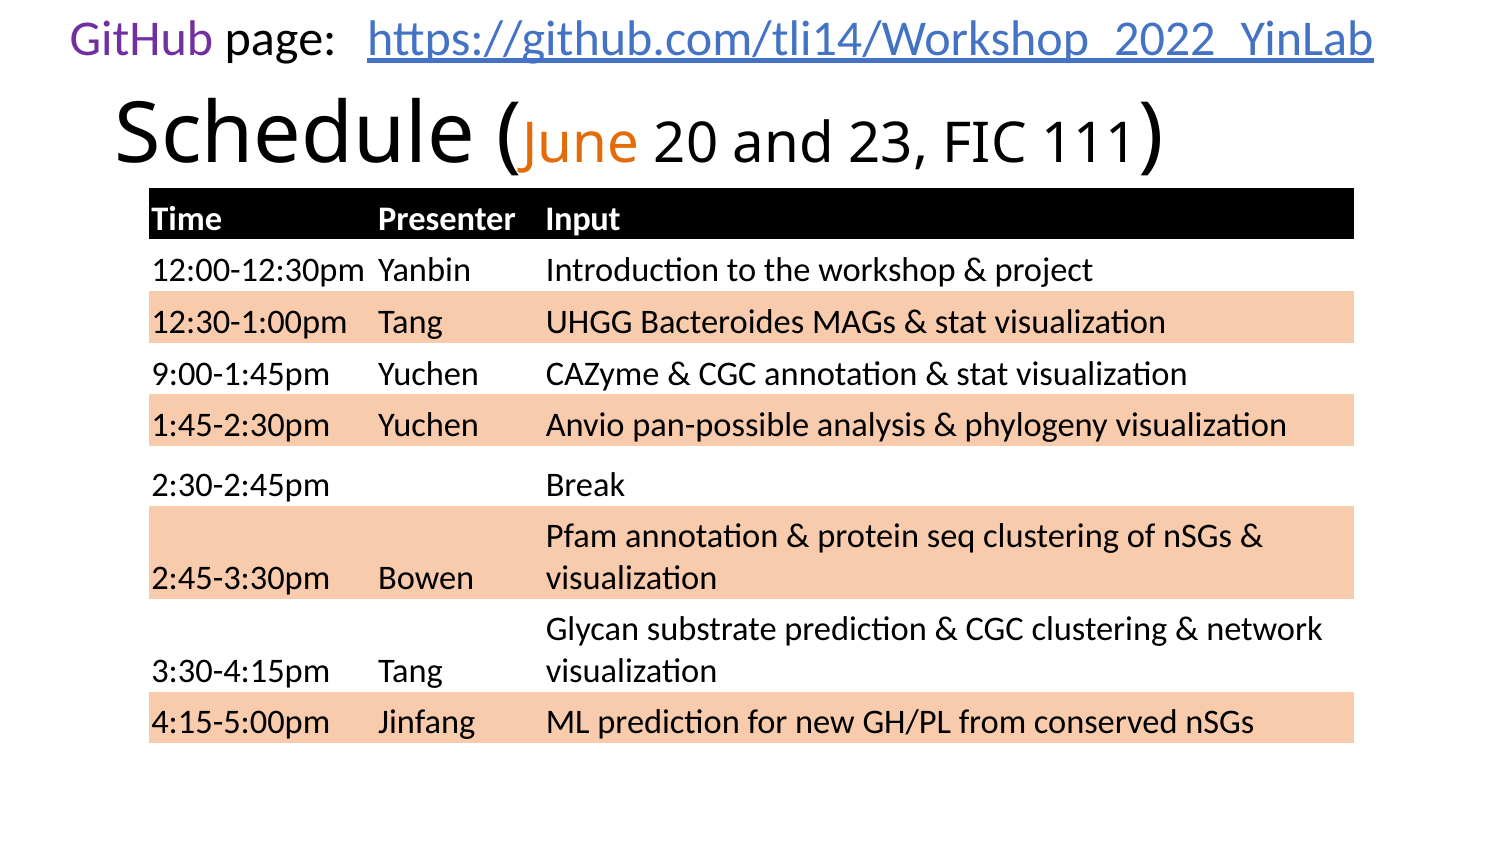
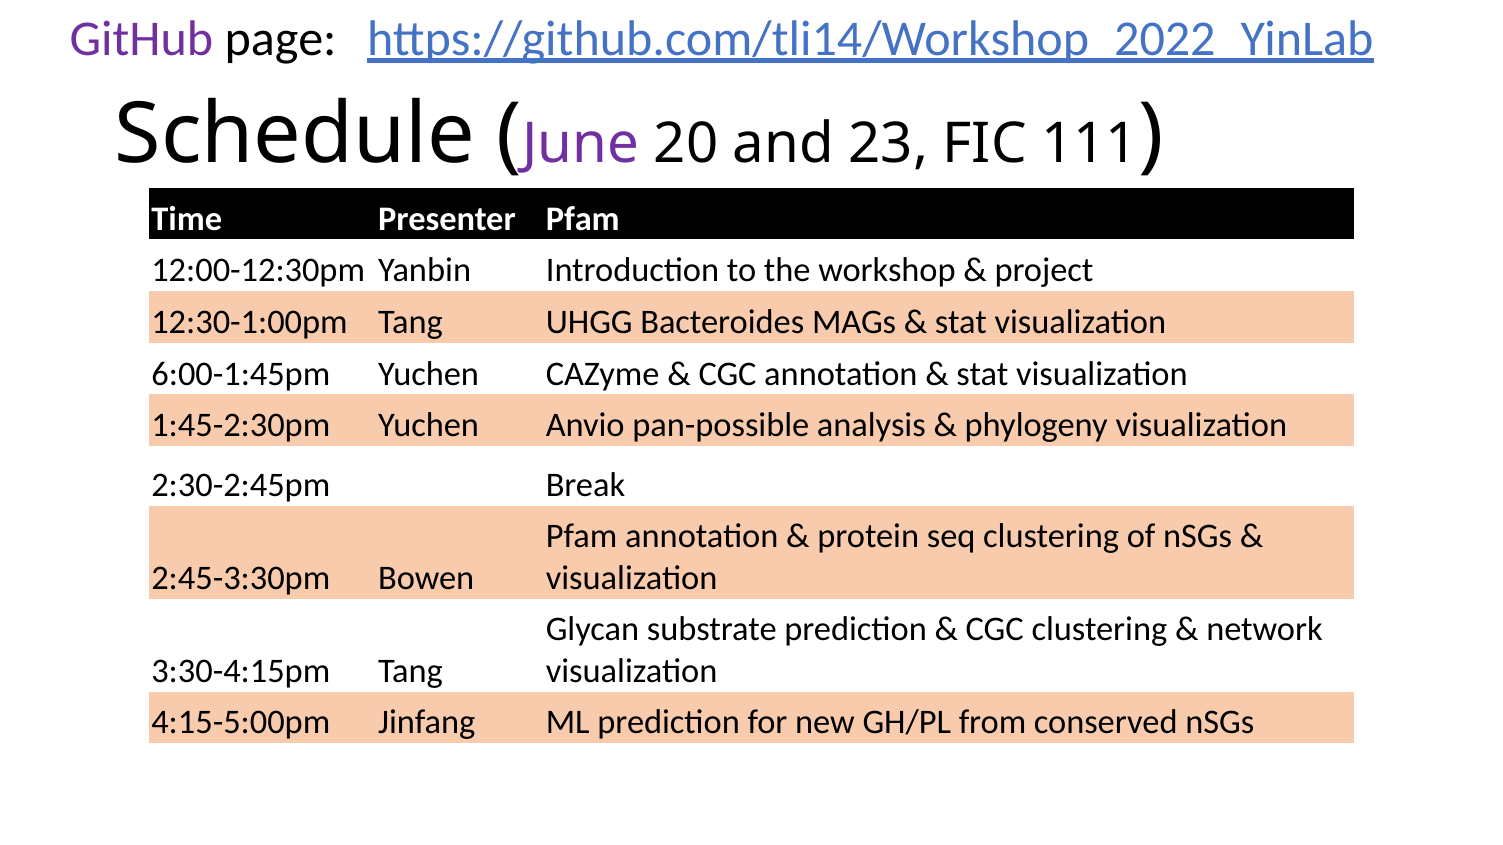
June colour: orange -> purple
Presenter Input: Input -> Pfam
9:00-1:45pm: 9:00-1:45pm -> 6:00-1:45pm
